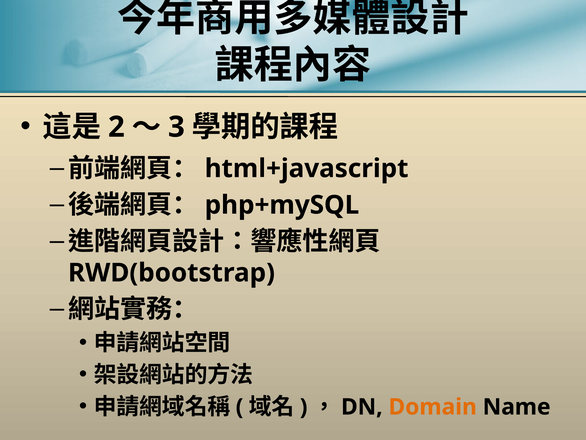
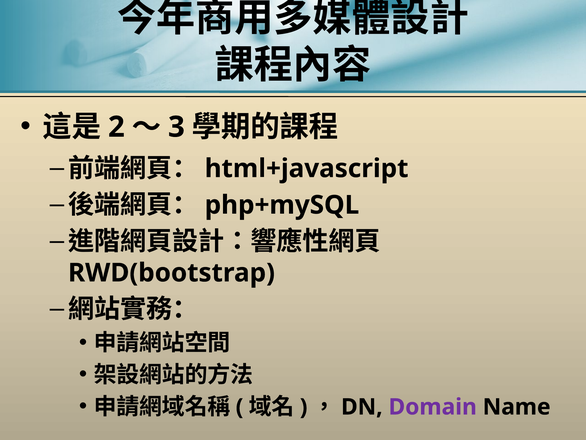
Domain colour: orange -> purple
